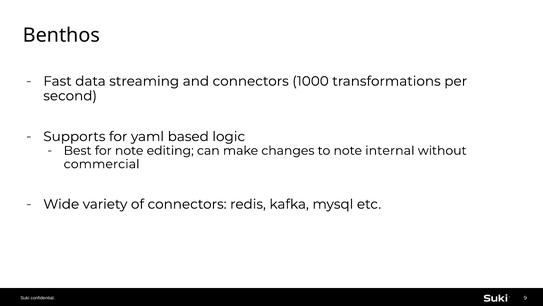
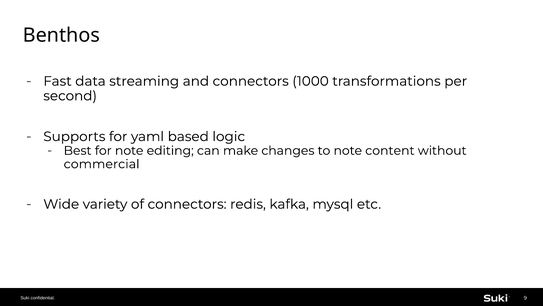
internal: internal -> content
